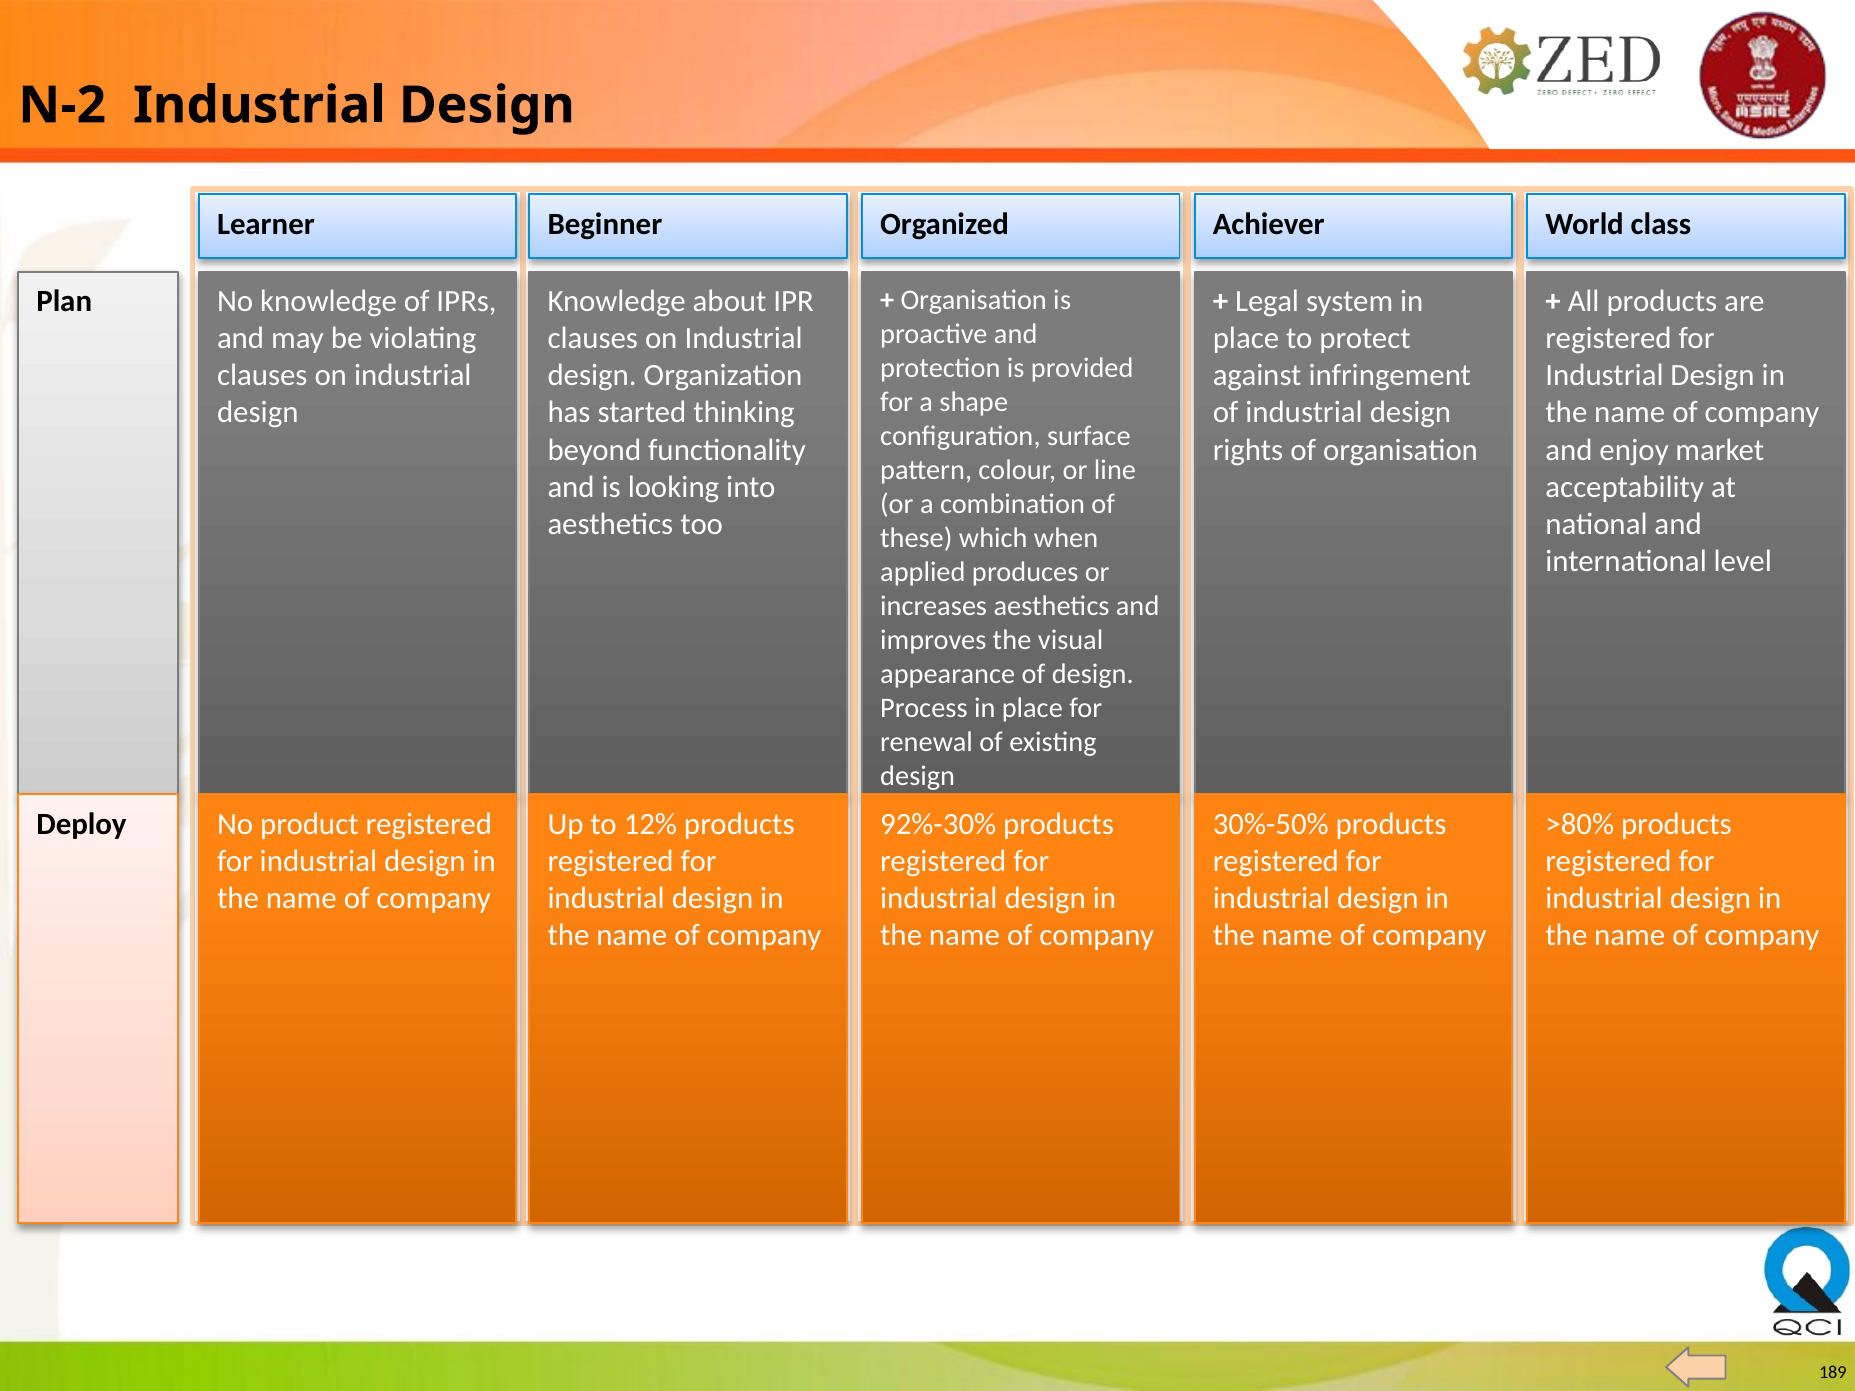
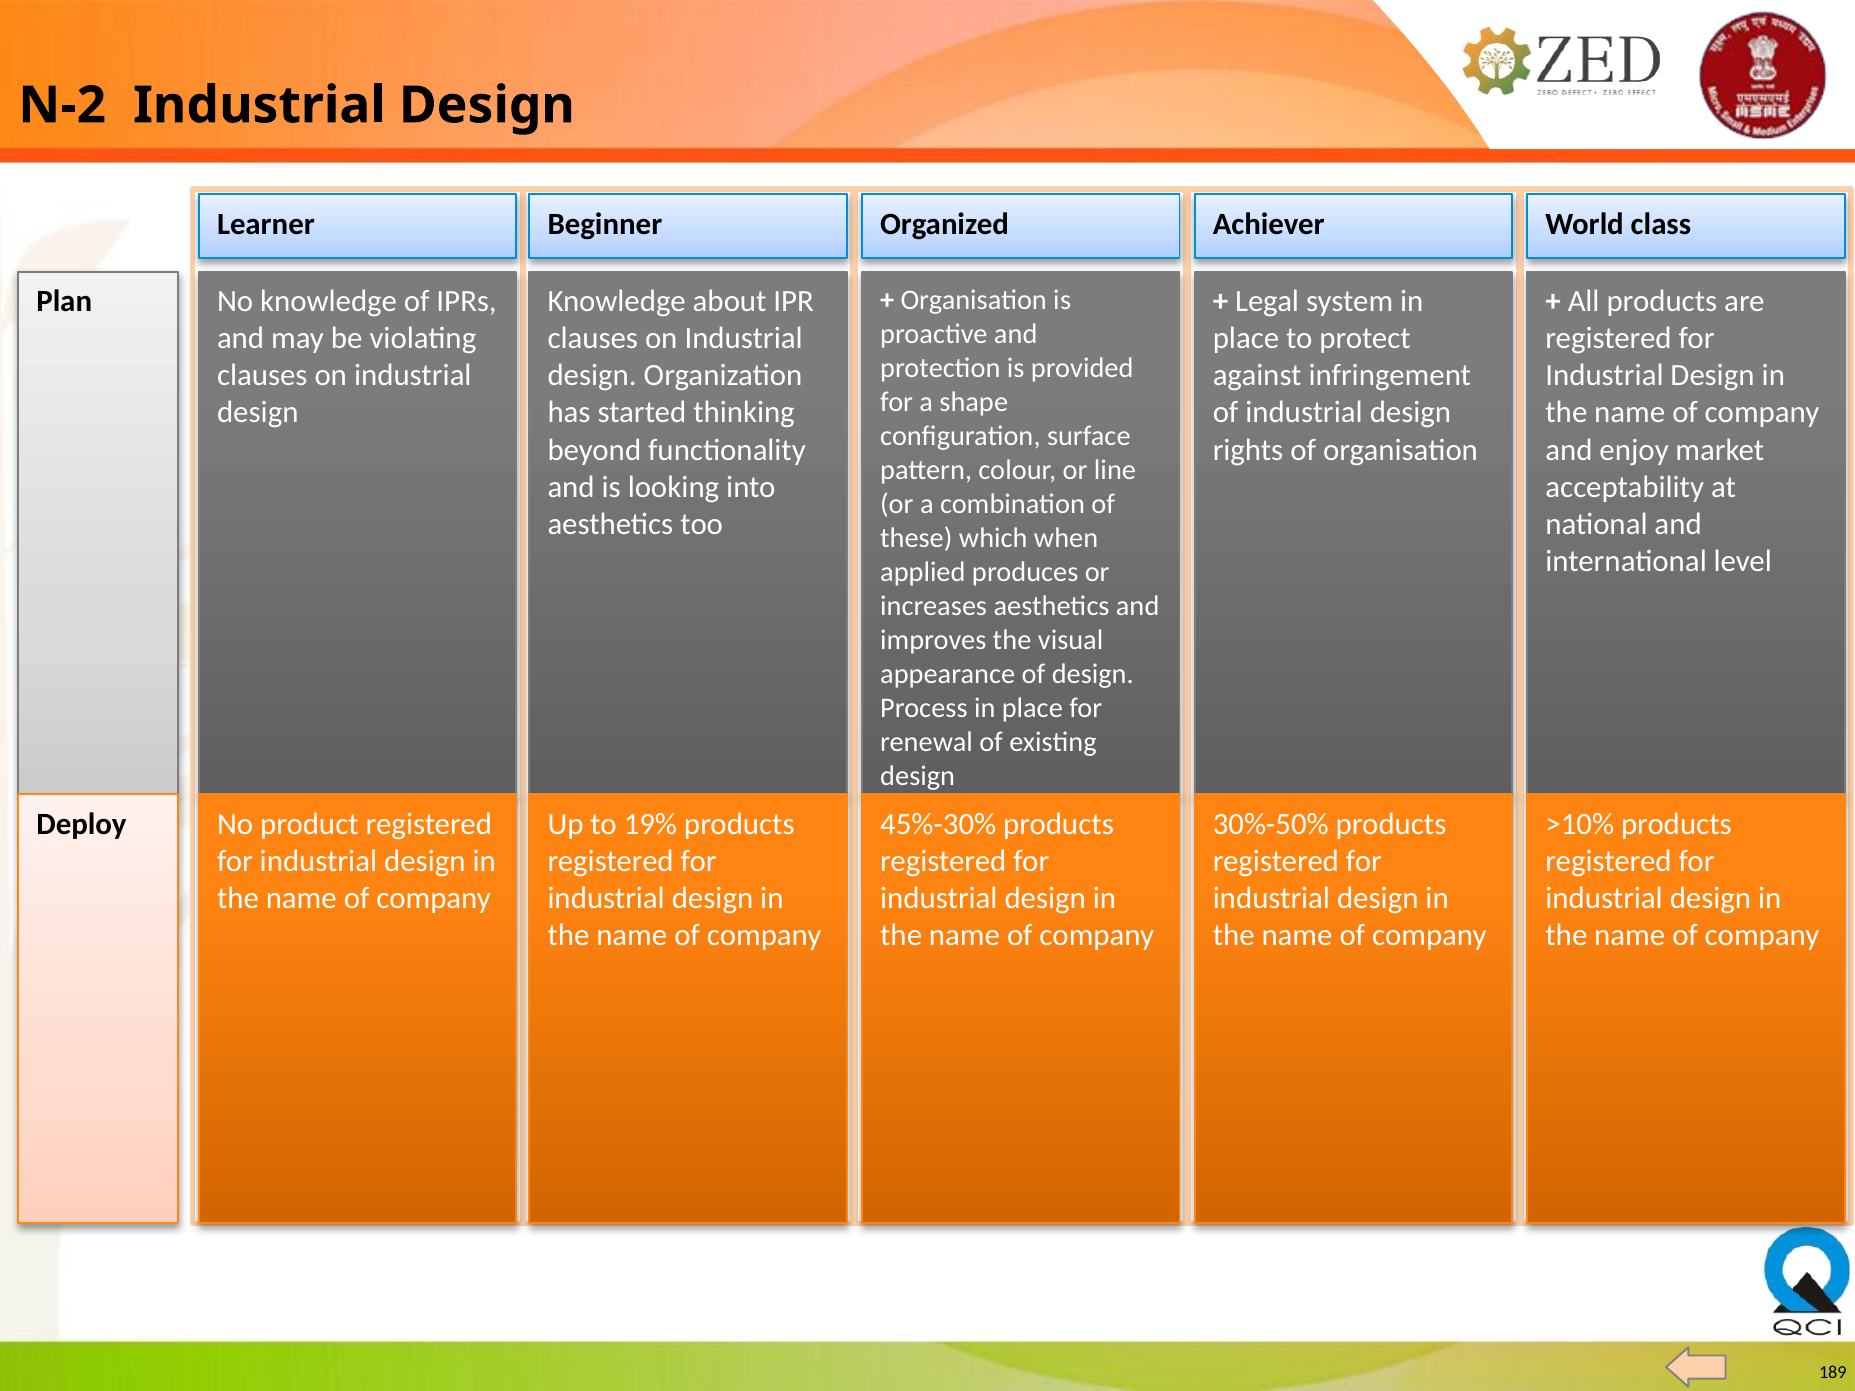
12%: 12% -> 19%
92%-30%: 92%-30% -> 45%-30%
>80%: >80% -> >10%
